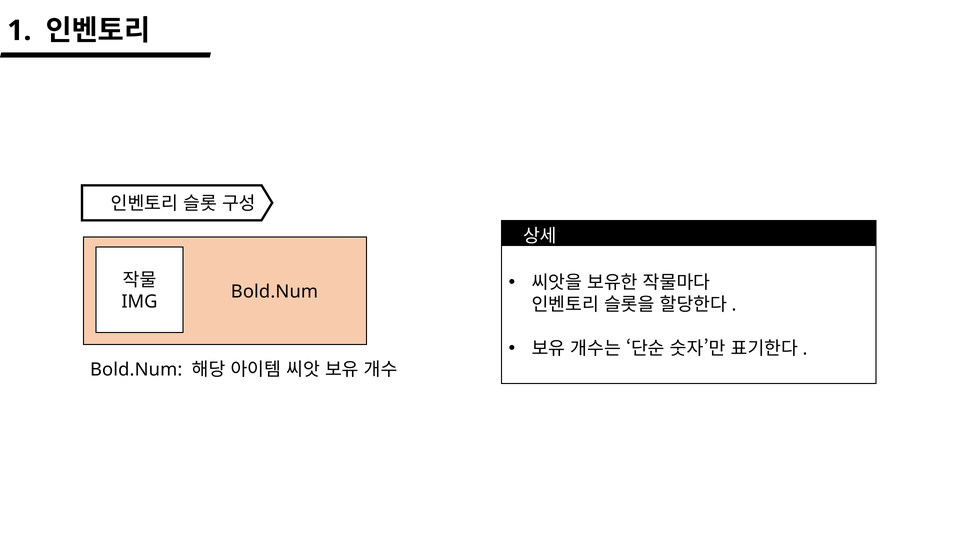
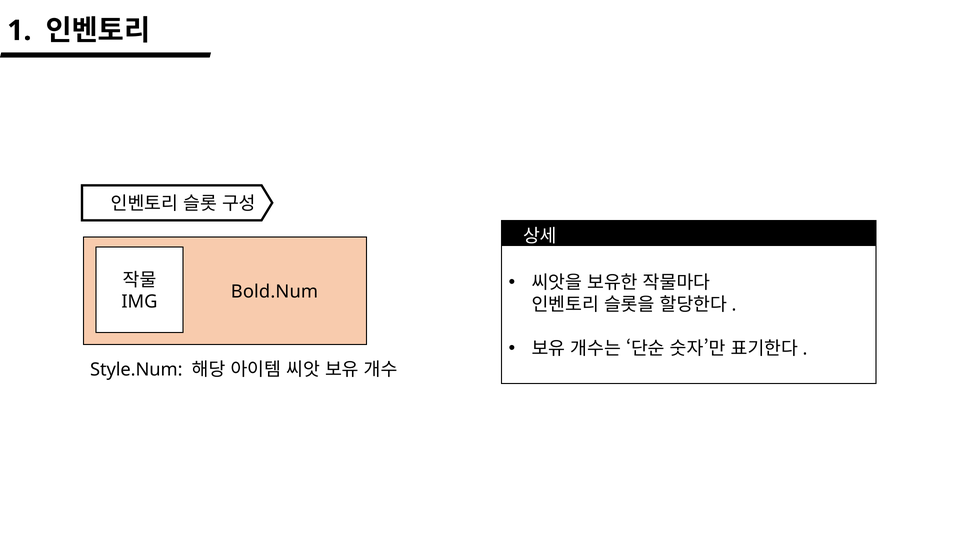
Bold.Num at (136, 370): Bold.Num -> Style.Num
